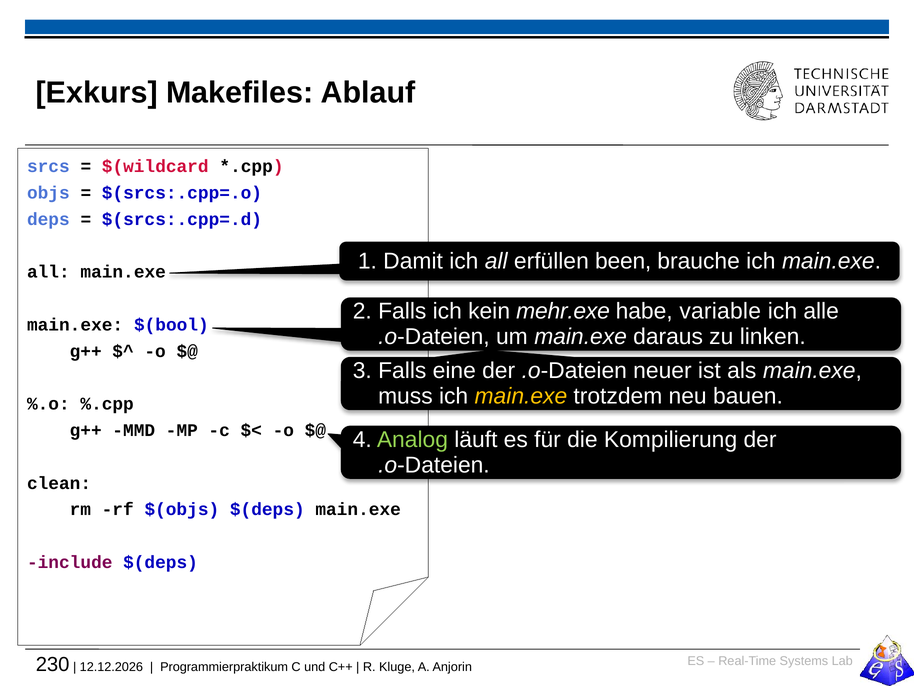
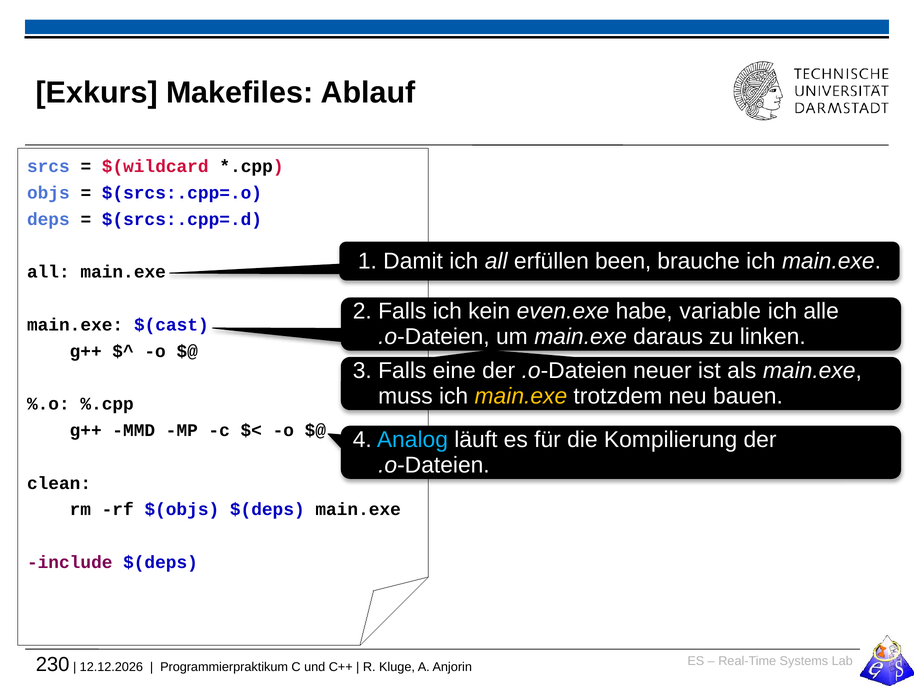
mehr.exe: mehr.exe -> even.exe
$(bool: $(bool -> $(cast
Analog colour: light green -> light blue
